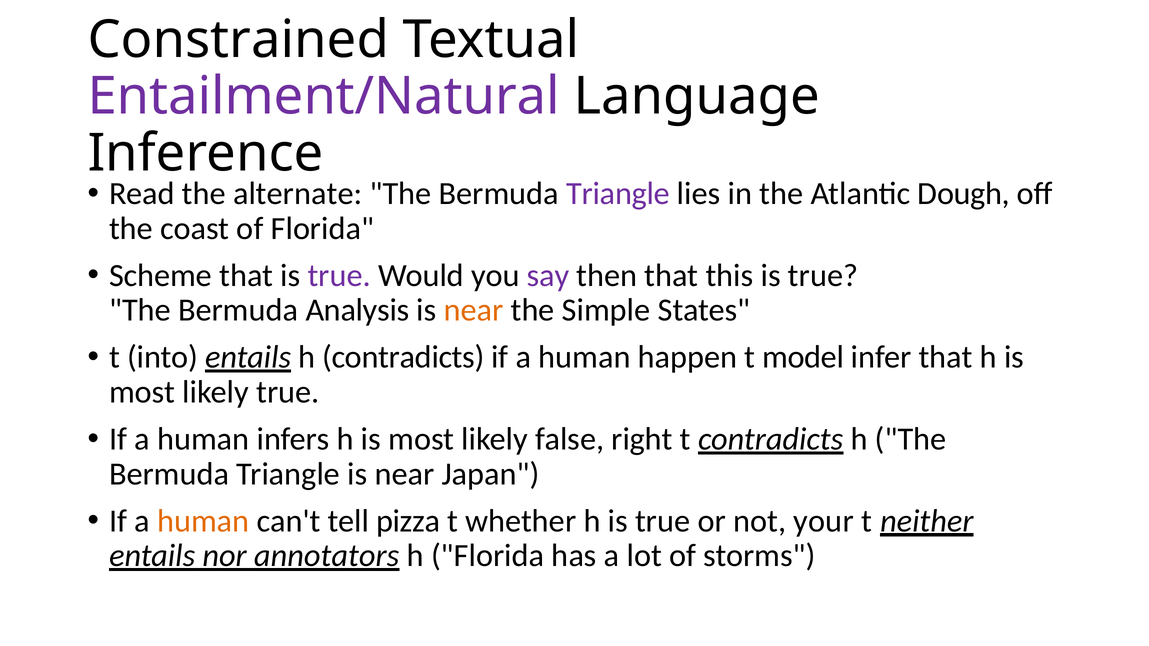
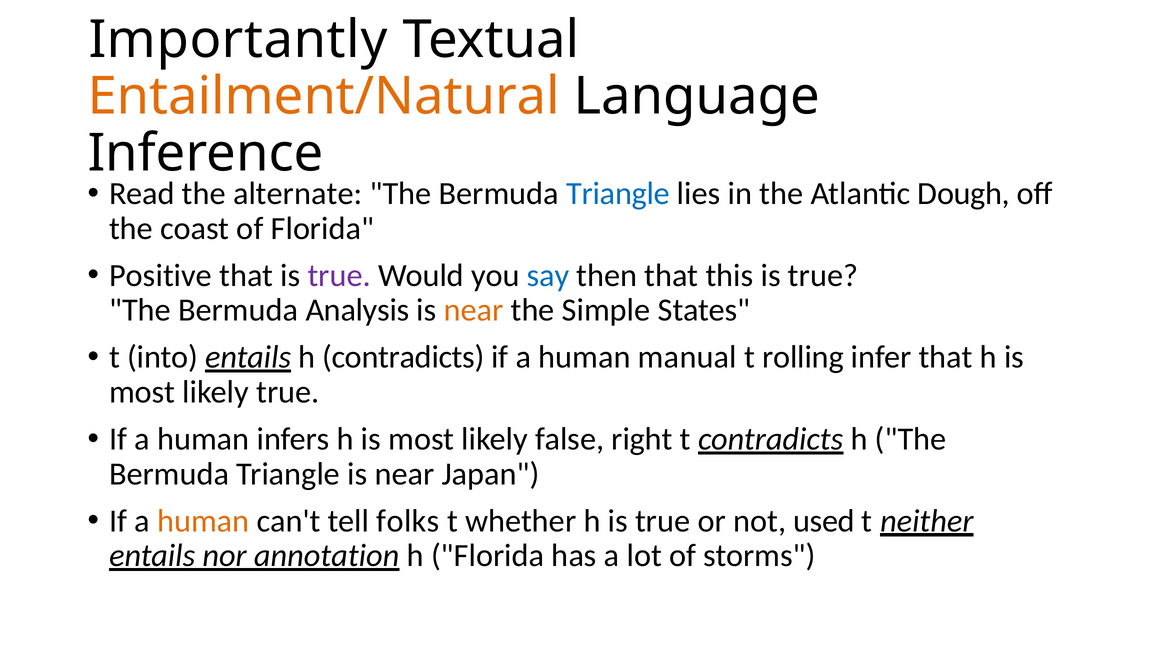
Constrained: Constrained -> Importantly
Entailment/Natural colour: purple -> orange
Triangle at (618, 194) colour: purple -> blue
Scheme: Scheme -> Positive
say colour: purple -> blue
happen: happen -> manual
model: model -> rolling
pizza: pizza -> folks
your: your -> used
annotators: annotators -> annotation
